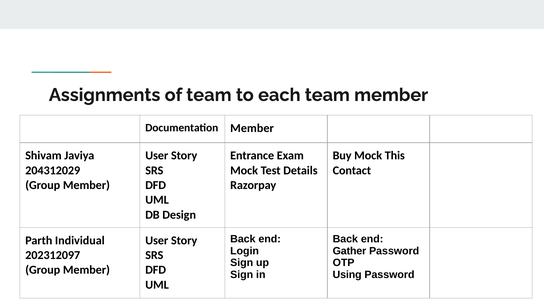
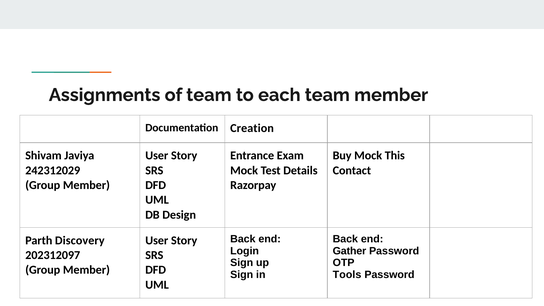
Documentation Member: Member -> Creation
204312029: 204312029 -> 242312029
Individual: Individual -> Discovery
Using: Using -> Tools
